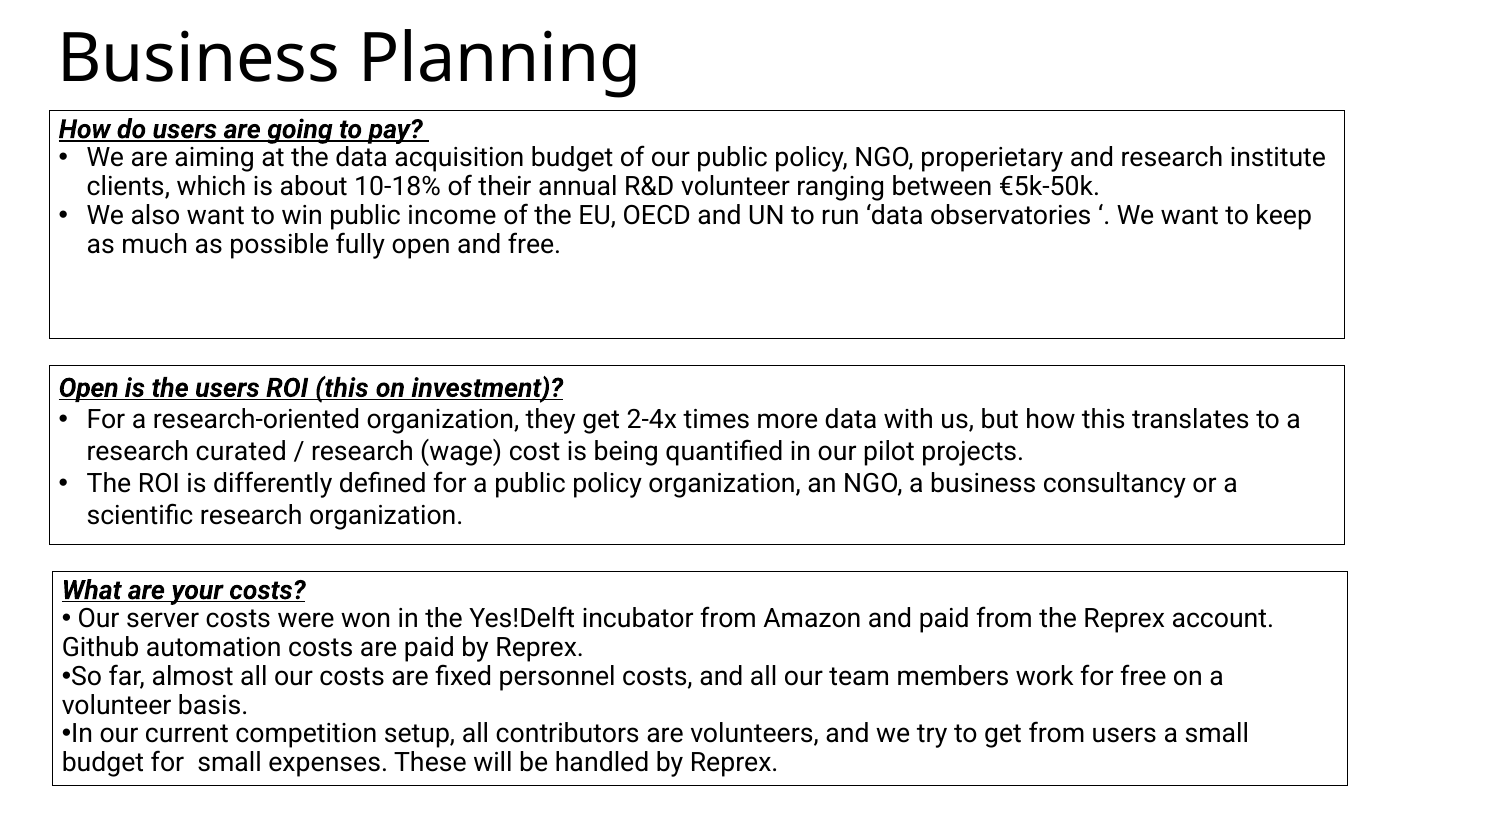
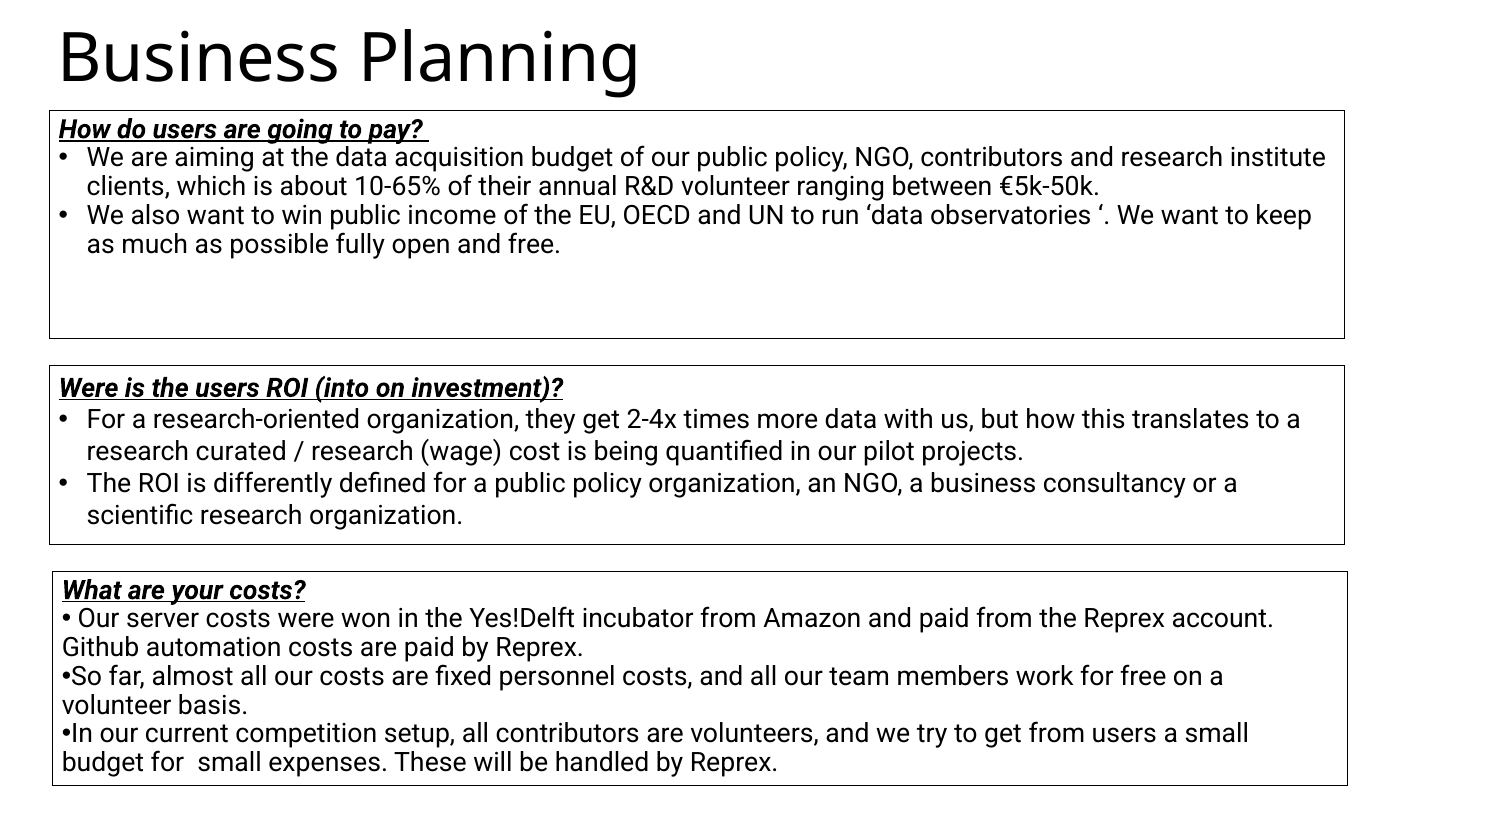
NGO properietary: properietary -> contributors
10-18%: 10-18% -> 10-65%
Open at (89, 388): Open -> Were
ROI this: this -> into
